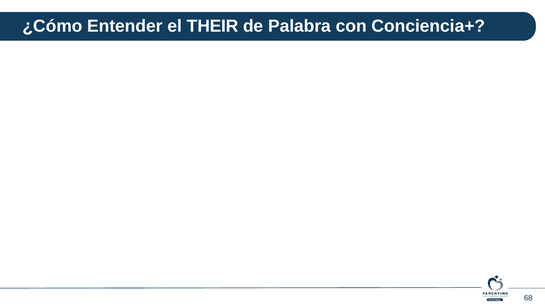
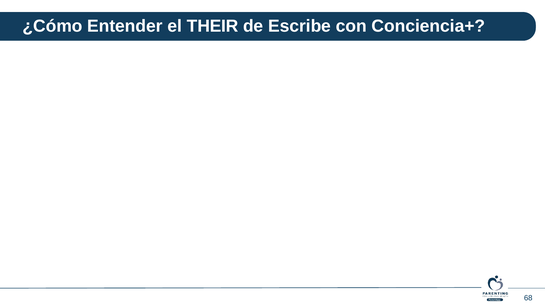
Palabra: Palabra -> Escribe
